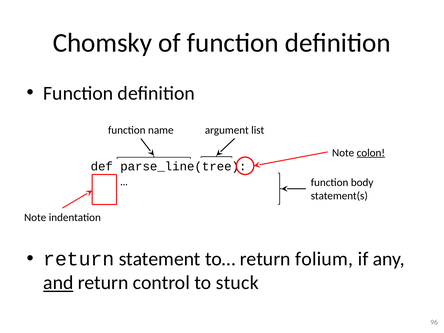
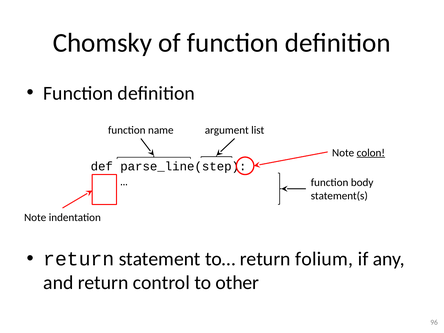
parse_line(tree: parse_line(tree -> parse_line(step
and underline: present -> none
stuck: stuck -> other
